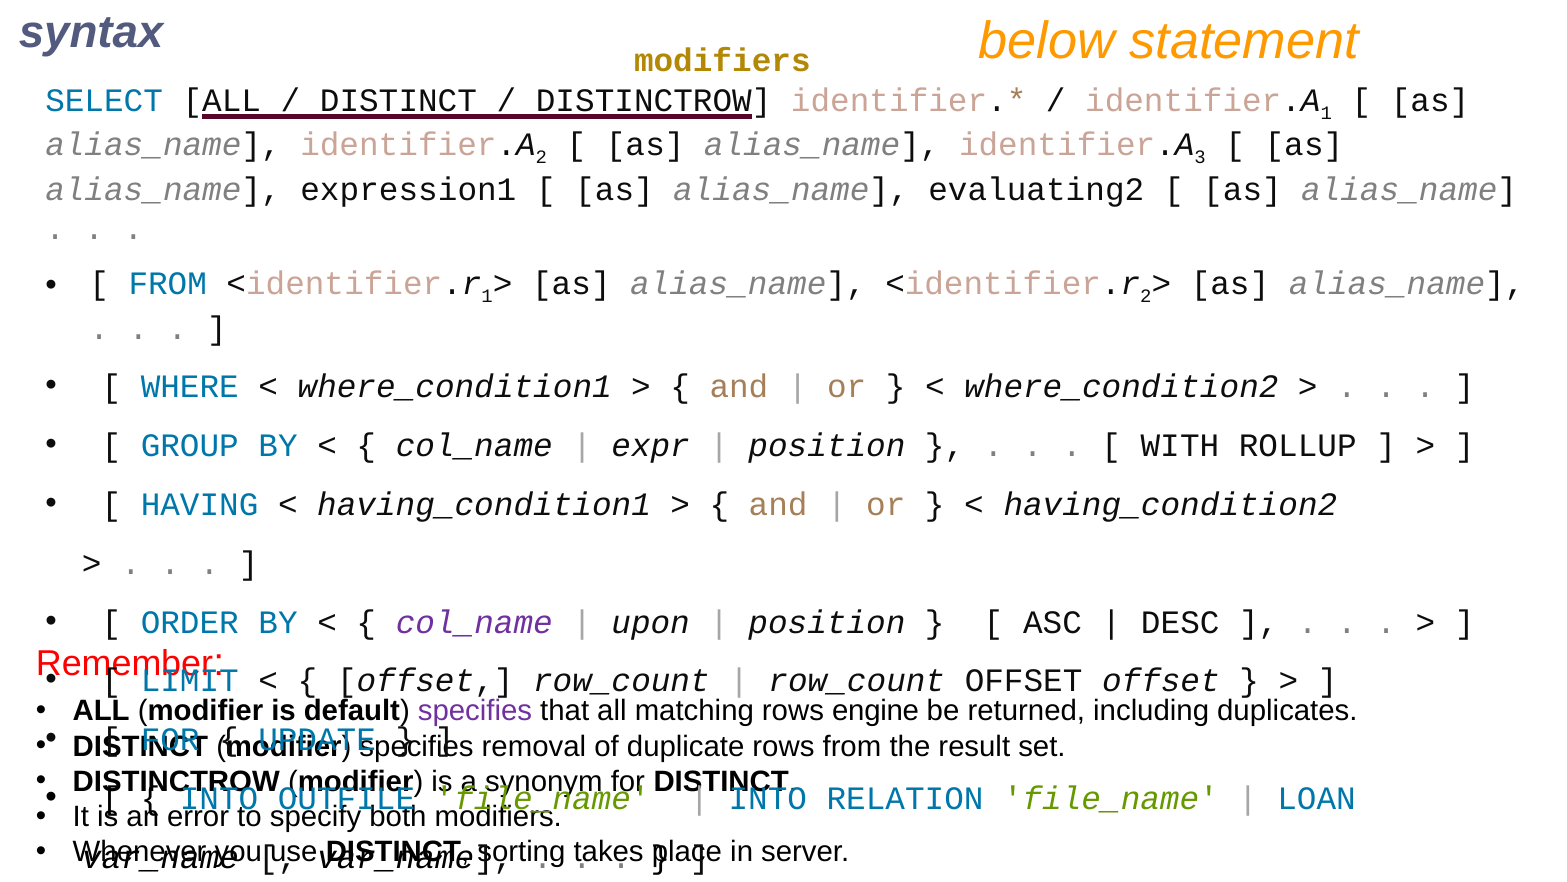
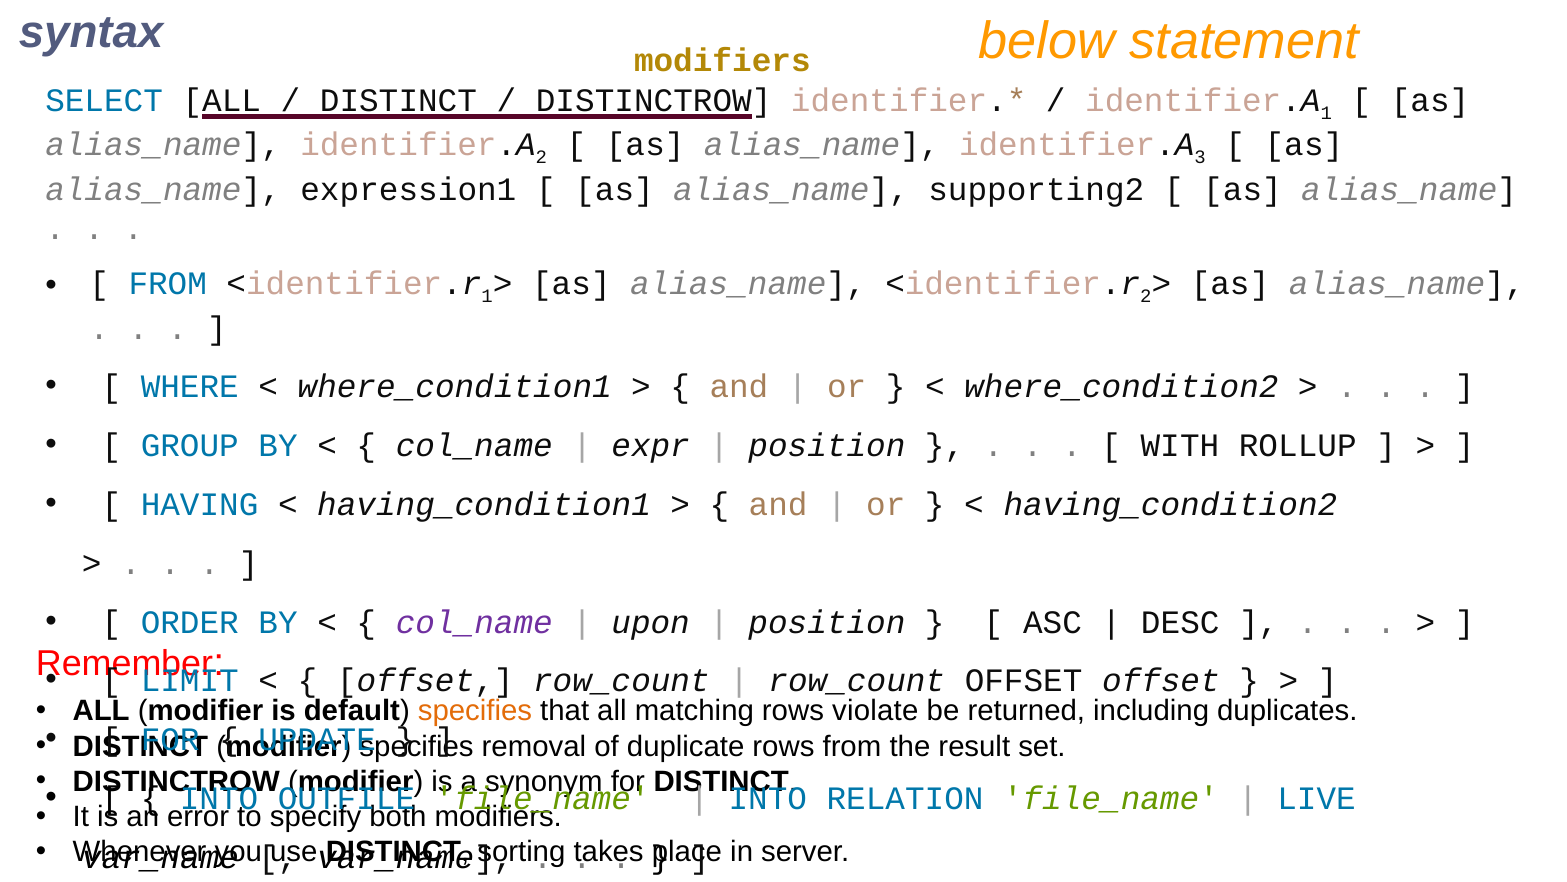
evaluating2: evaluating2 -> supporting2
specifies at (475, 711) colour: purple -> orange
engine: engine -> violate
LOAN: LOAN -> LIVE
